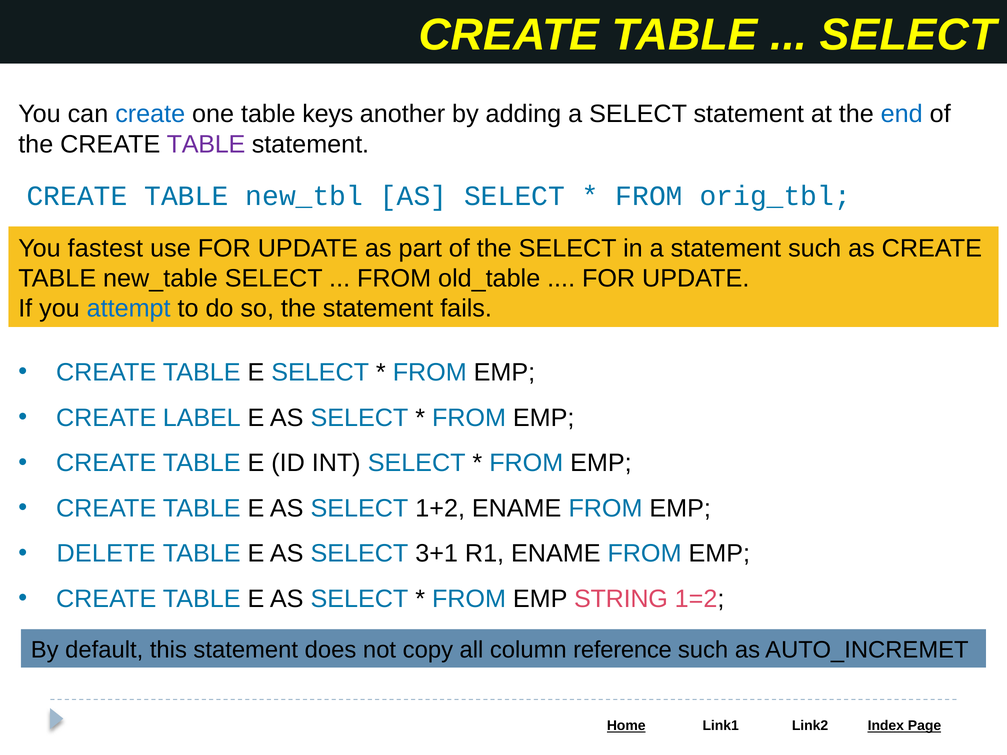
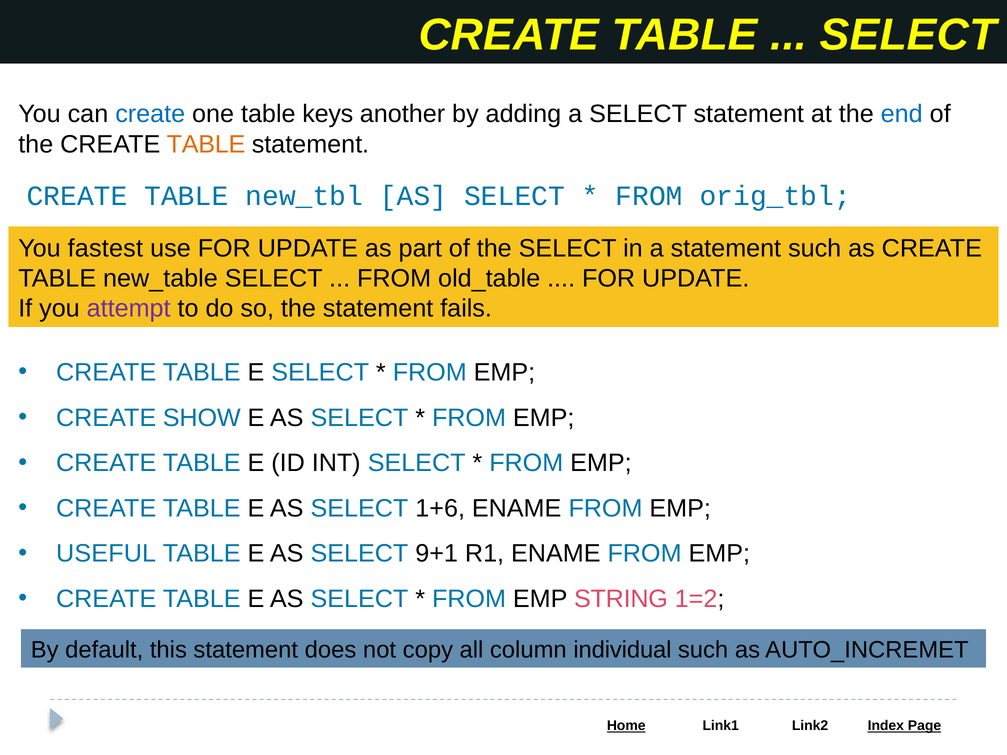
TABLE at (206, 144) colour: purple -> orange
attempt colour: blue -> purple
LABEL: LABEL -> SHOW
1+2: 1+2 -> 1+6
DELETE: DELETE -> USEFUL
3+1: 3+1 -> 9+1
reference: reference -> individual
